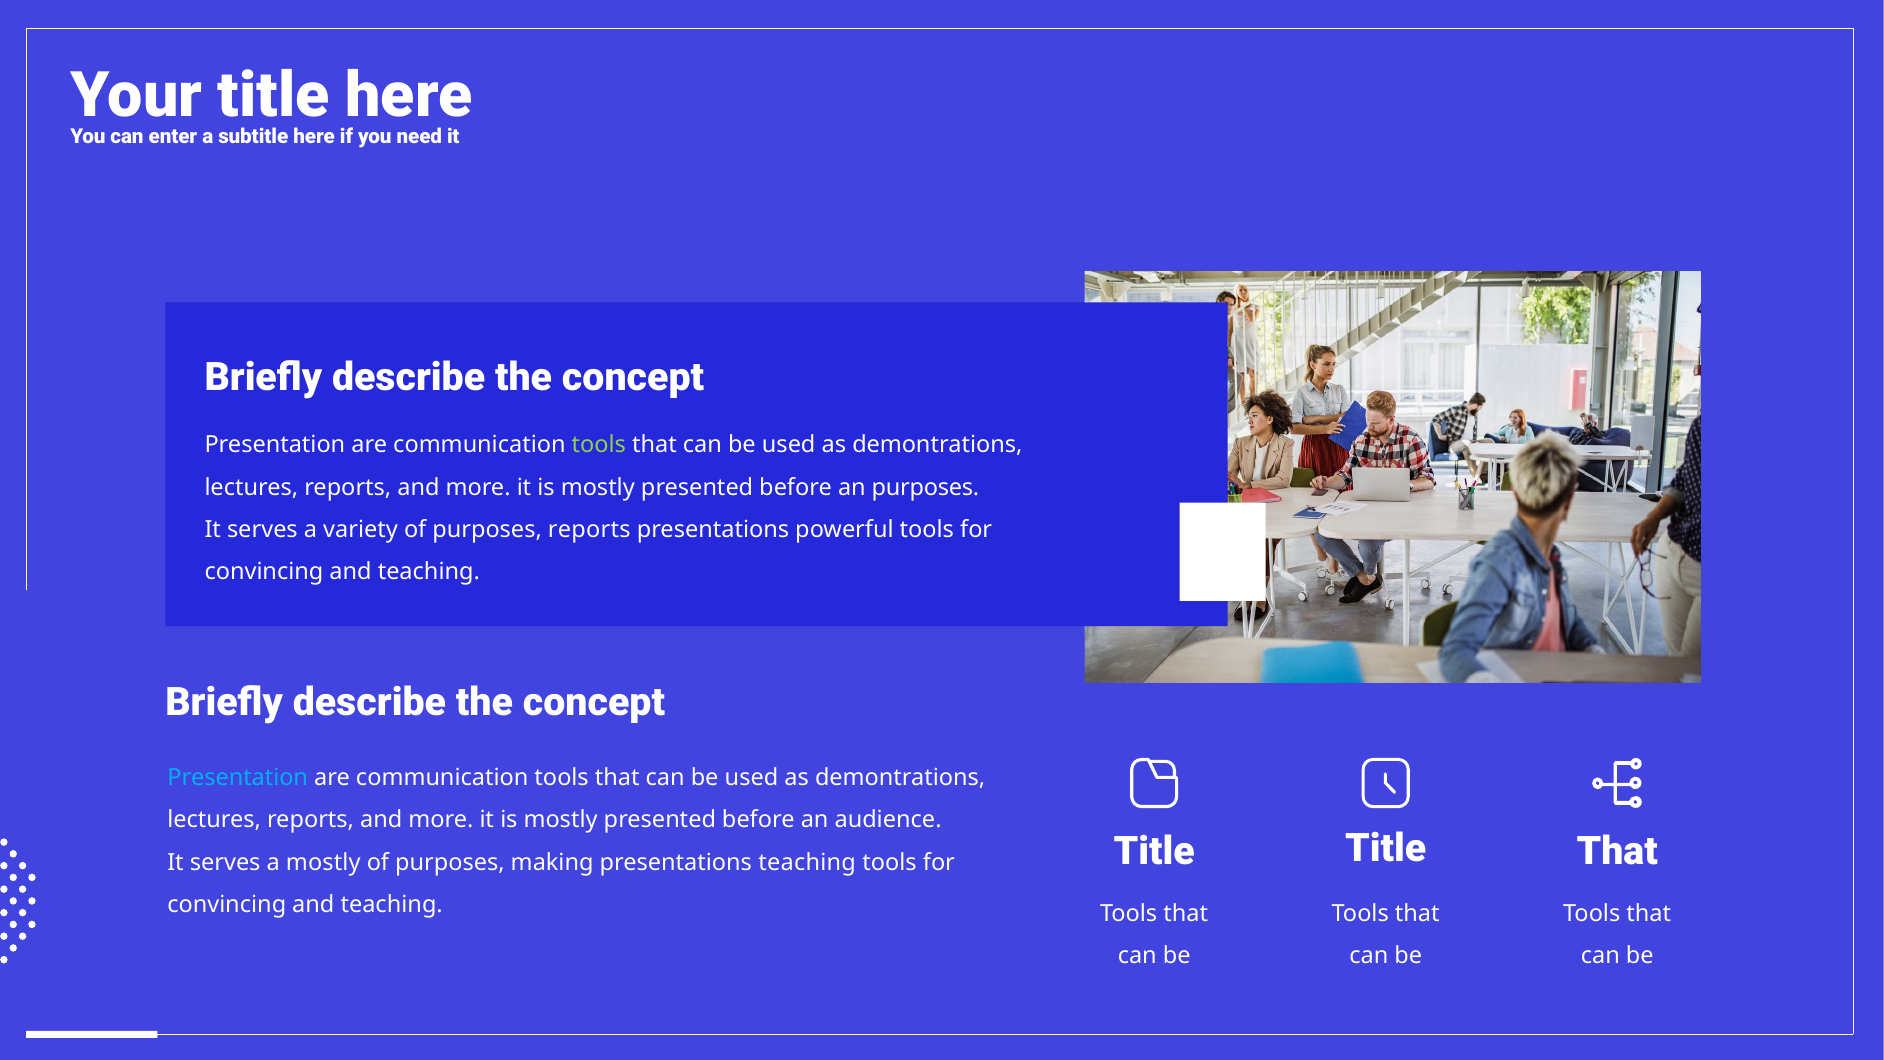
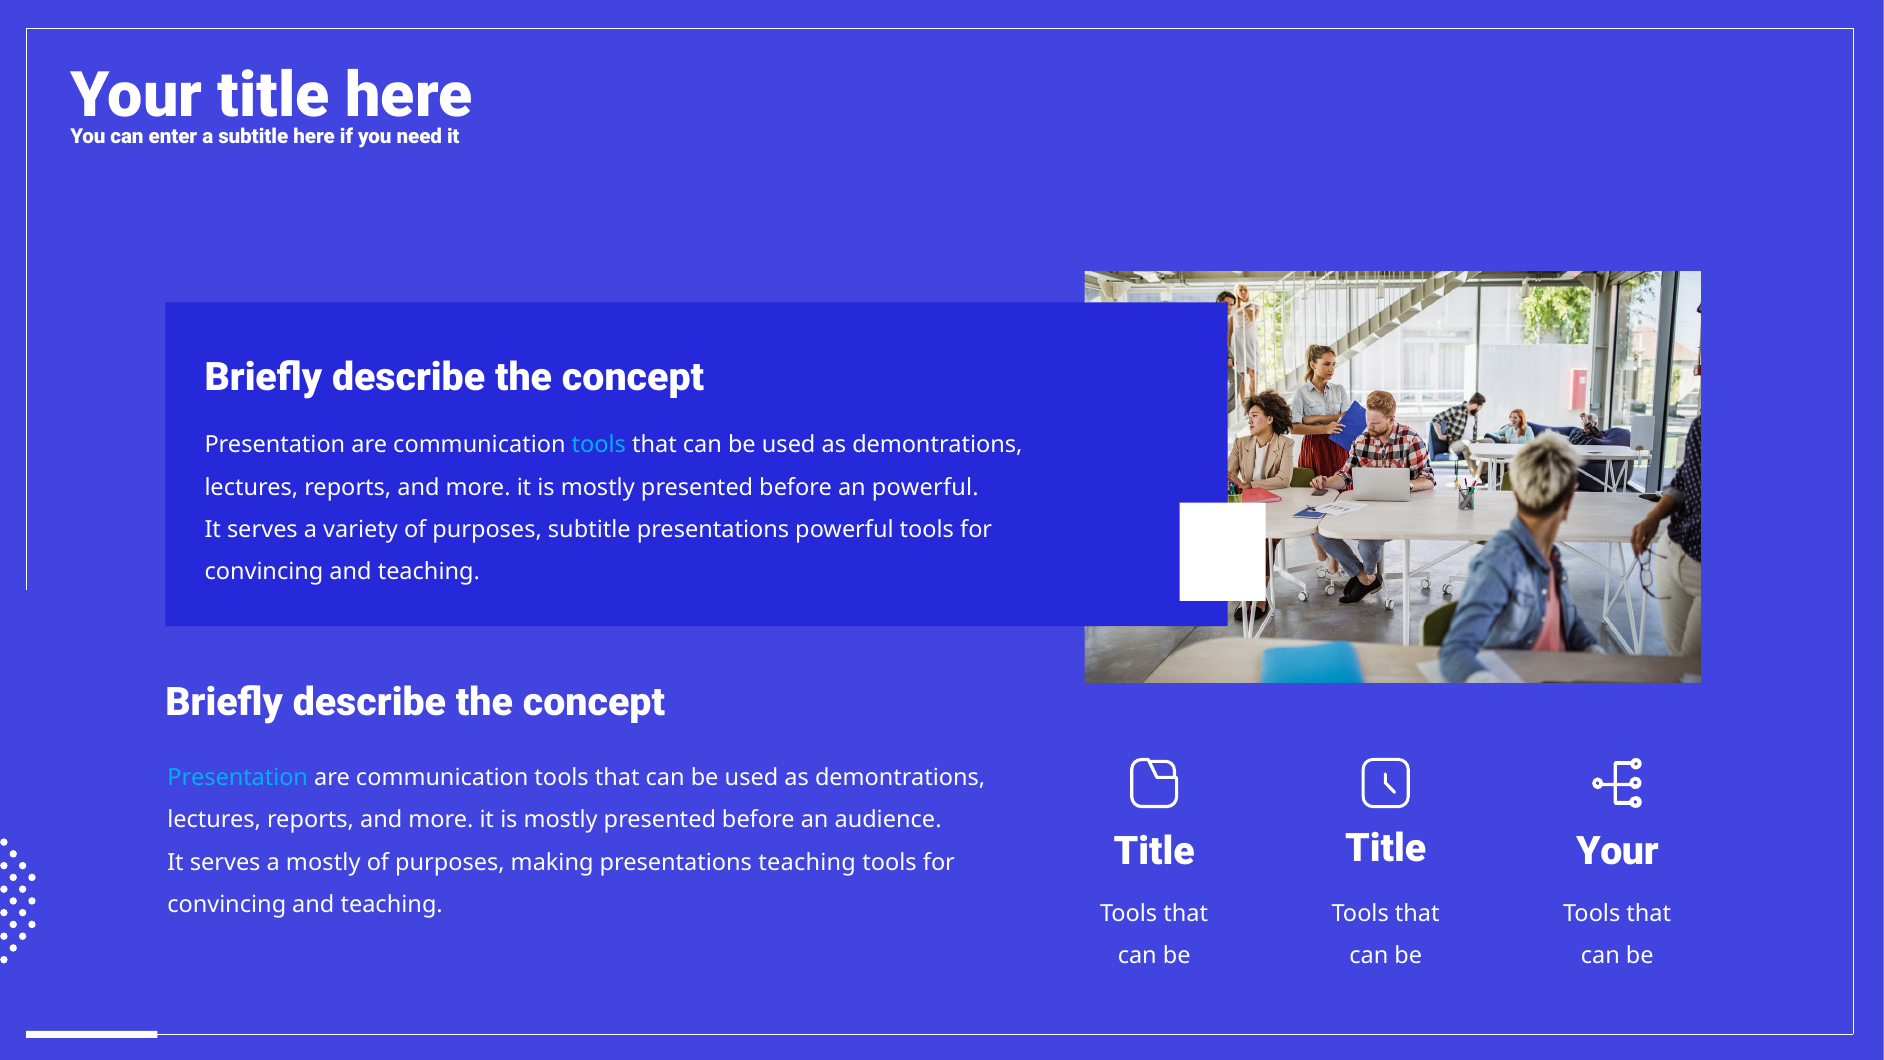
tools at (599, 445) colour: light green -> light blue
an purposes: purposes -> powerful
purposes reports: reports -> subtitle
Title That: That -> Your
